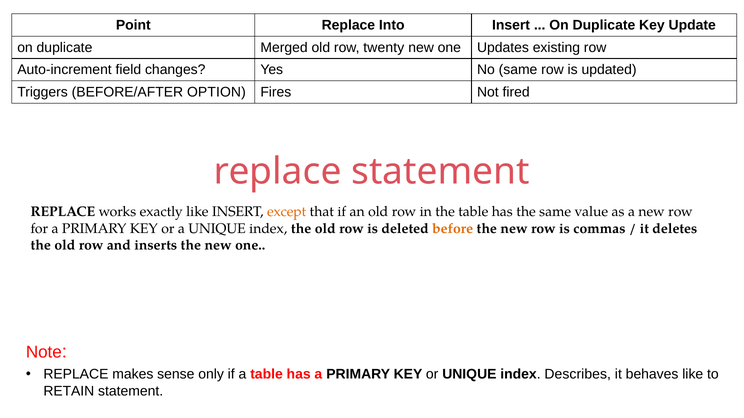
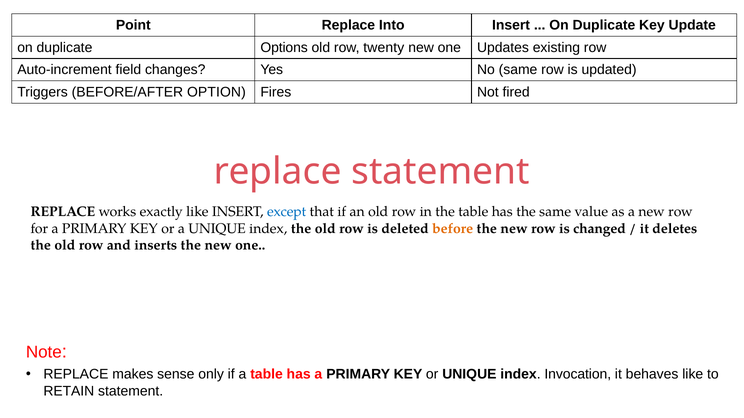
Merged: Merged -> Options
except colour: orange -> blue
commas: commas -> changed
Describes: Describes -> Invocation
